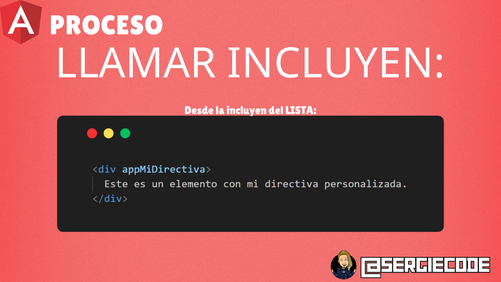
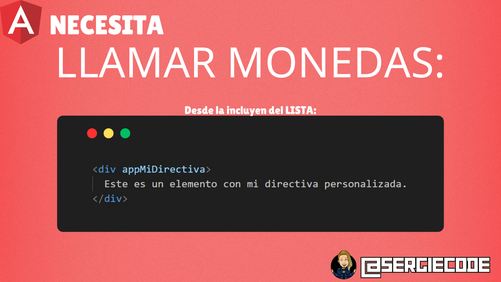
PROCESO: PROCESO -> NECESITA
LLAMAR INCLUYEN: INCLUYEN -> MONEDAS
